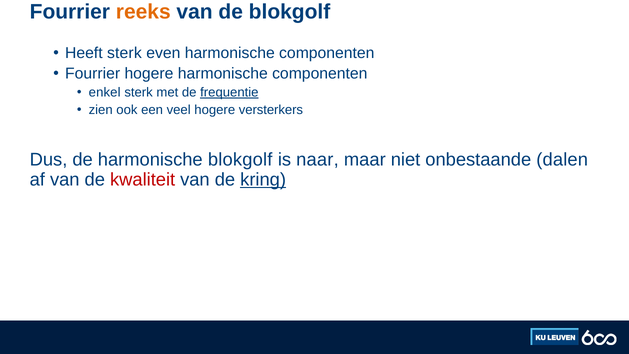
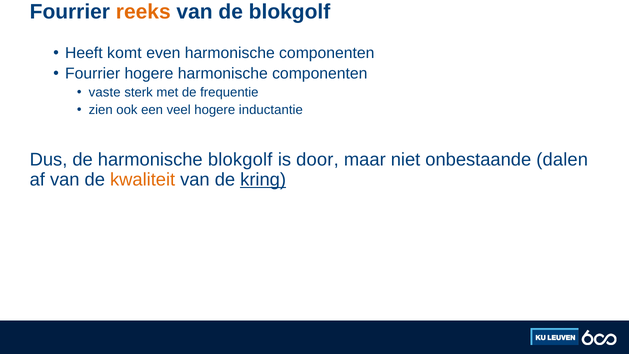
Heeft sterk: sterk -> komt
enkel: enkel -> vaste
frequentie underline: present -> none
versterkers: versterkers -> inductantie
naar: naar -> door
kwaliteit colour: red -> orange
